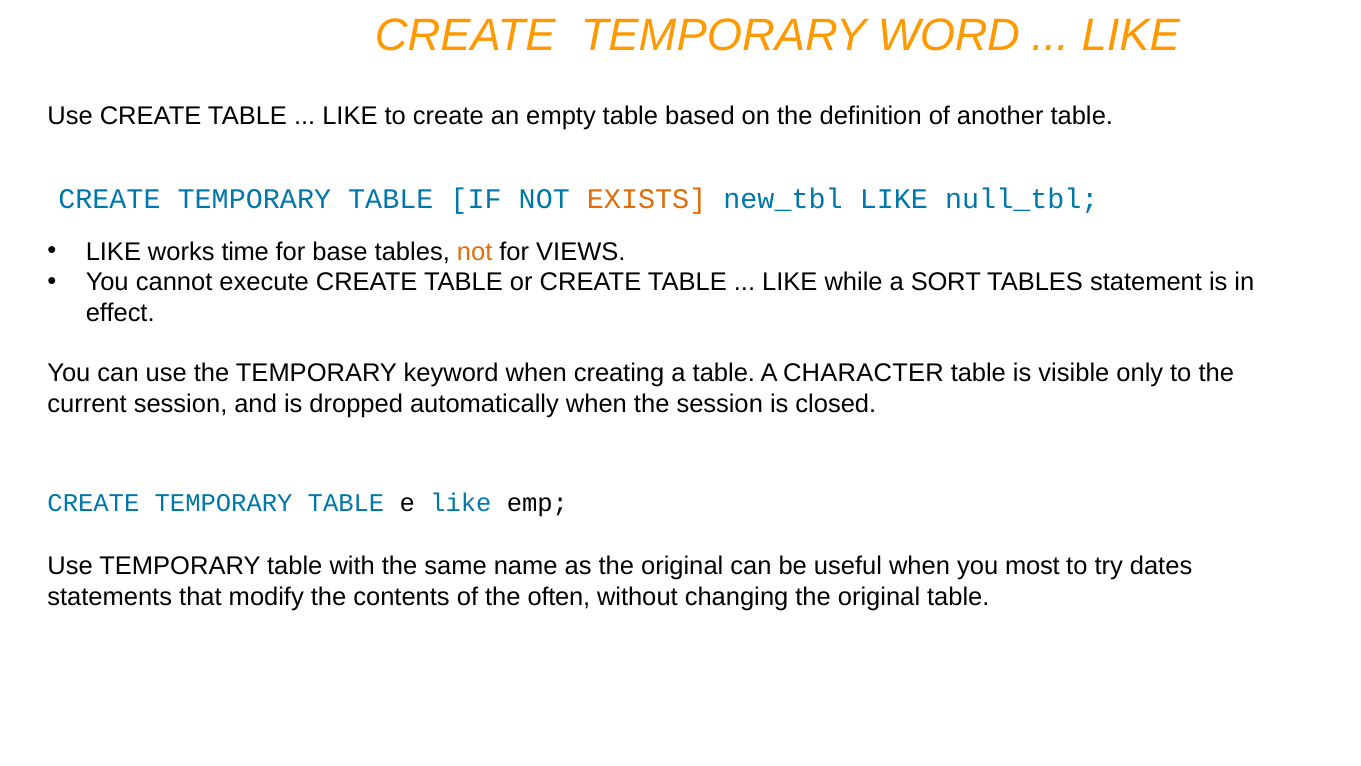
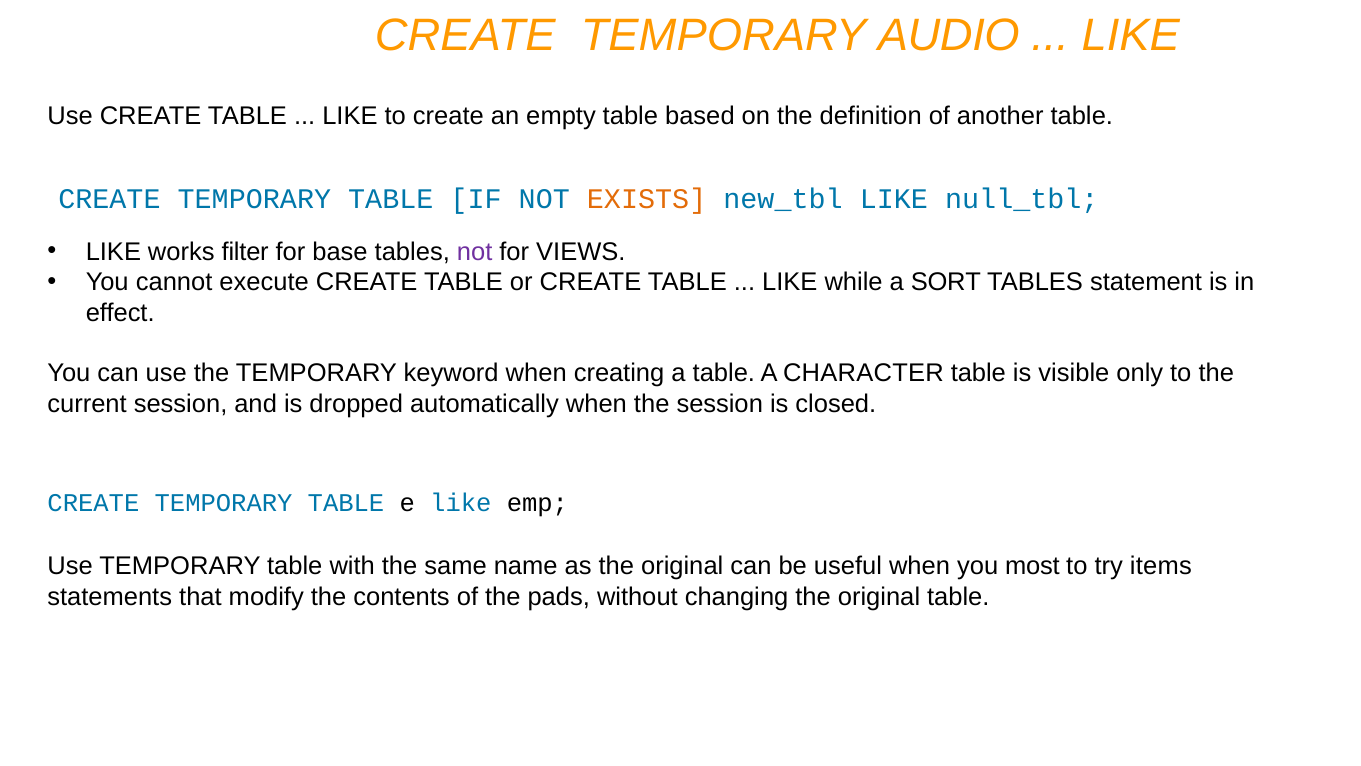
WORD: WORD -> AUDIO
time: time -> filter
not at (475, 252) colour: orange -> purple
dates: dates -> items
often: often -> pads
